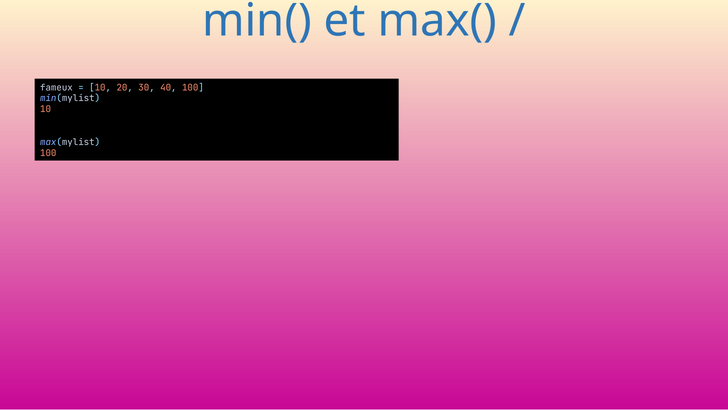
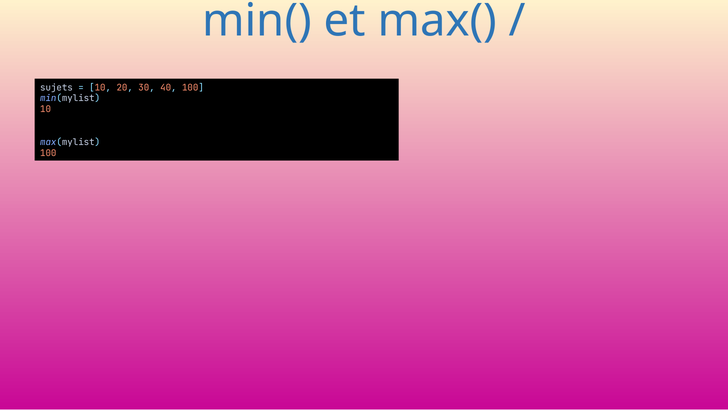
fameux: fameux -> sujets
